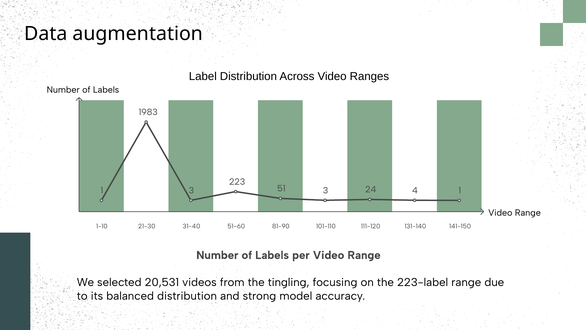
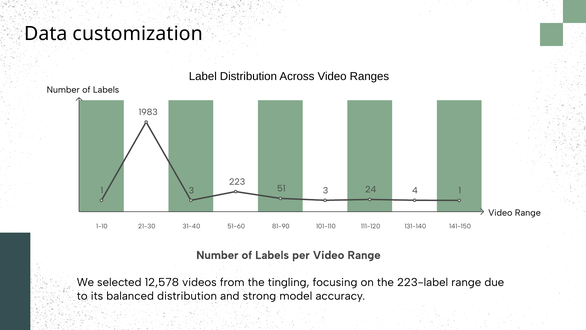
augmentation: augmentation -> customization
20,531: 20,531 -> 12,578
